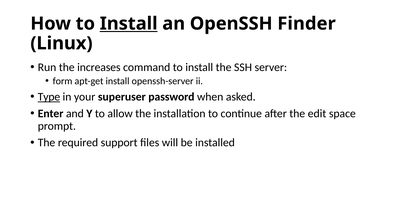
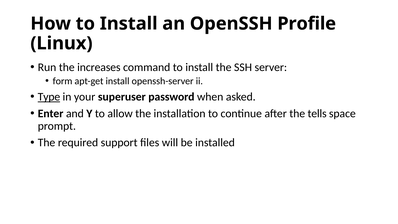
Install at (129, 24) underline: present -> none
Finder: Finder -> Profile
edit: edit -> tells
